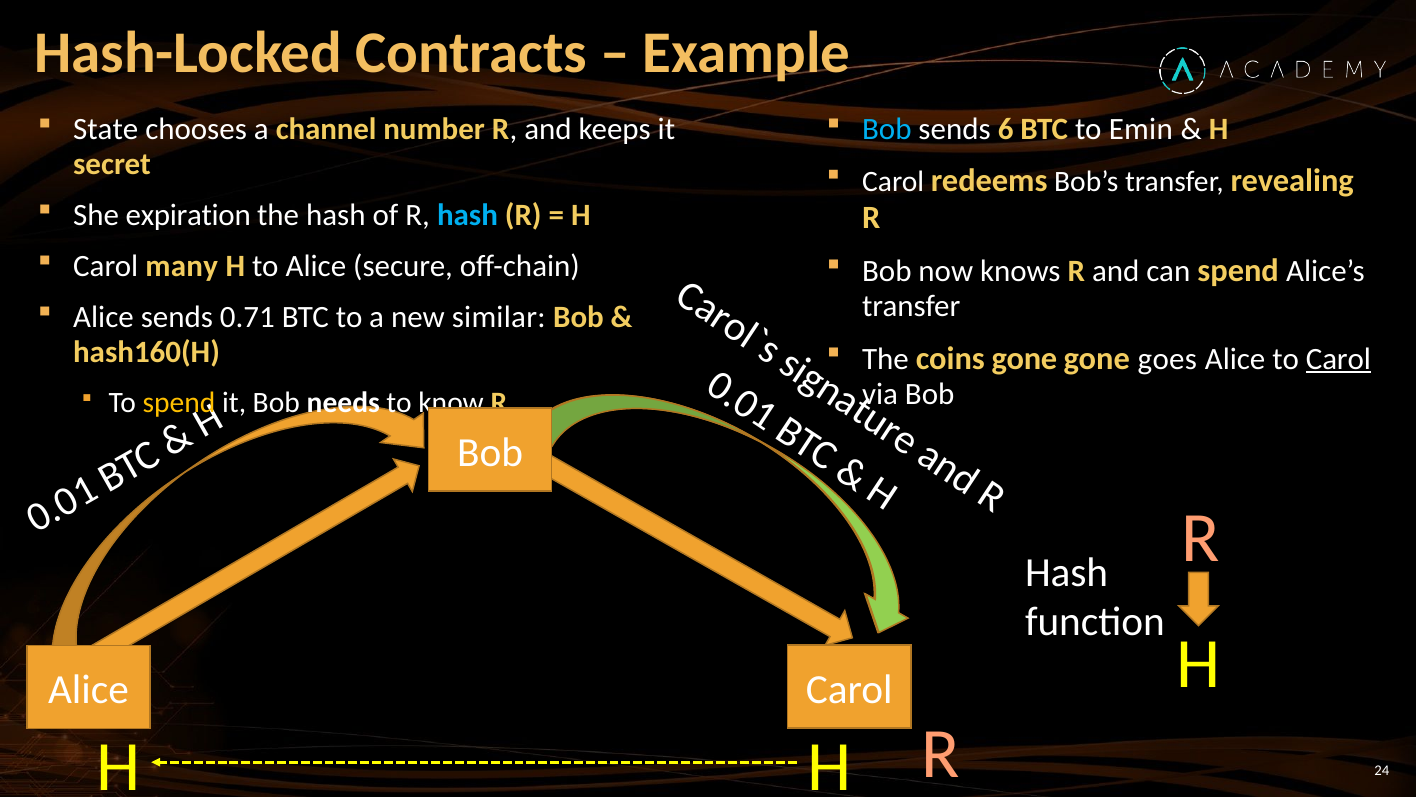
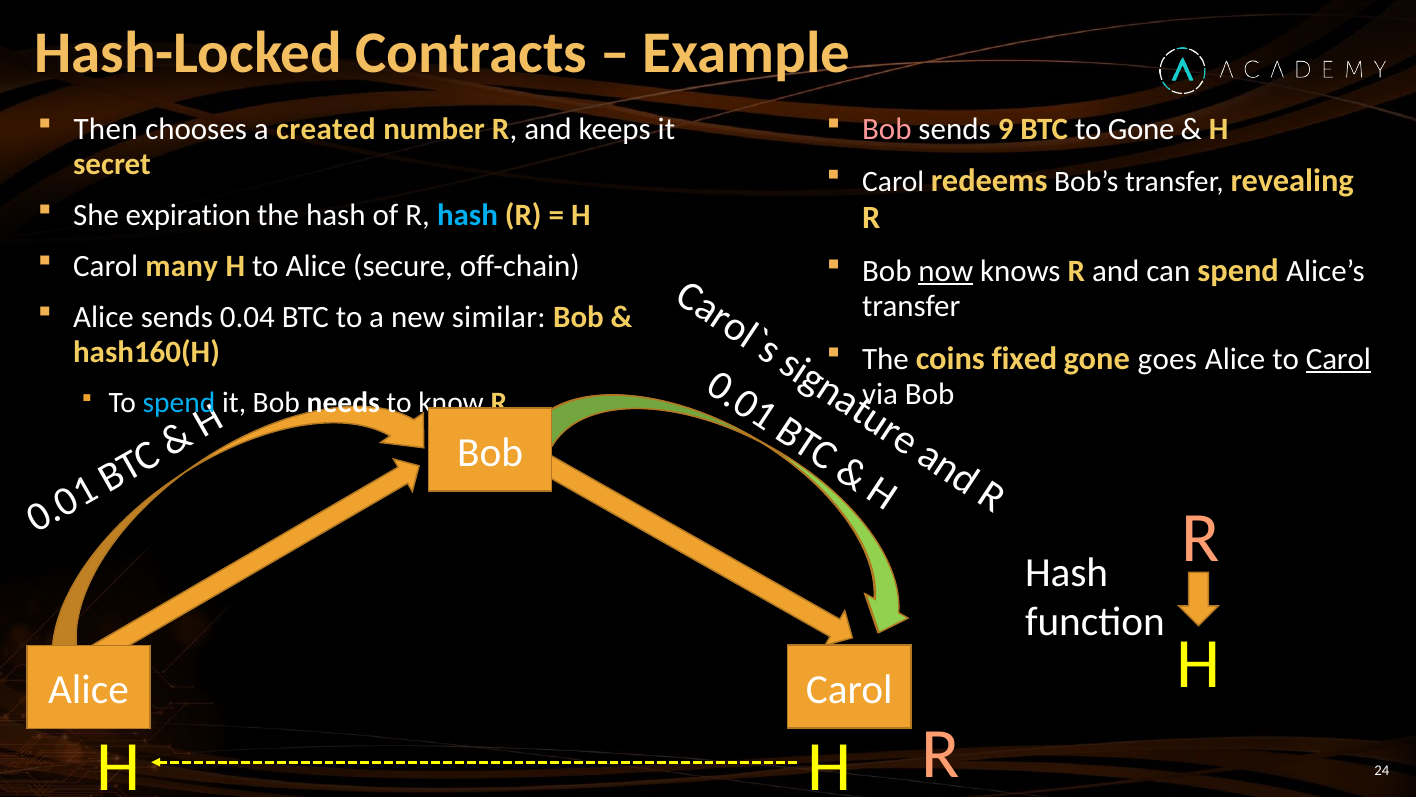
State: State -> Then
channel: channel -> created
Bob at (887, 129) colour: light blue -> pink
6: 6 -> 9
to Emin: Emin -> Gone
now underline: none -> present
0.71: 0.71 -> 0.04
coins gone: gone -> fixed
spend at (179, 403) colour: yellow -> light blue
